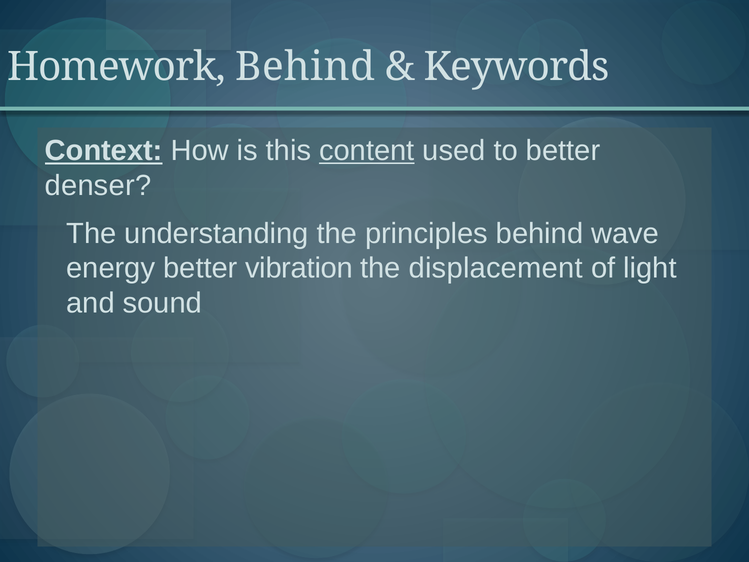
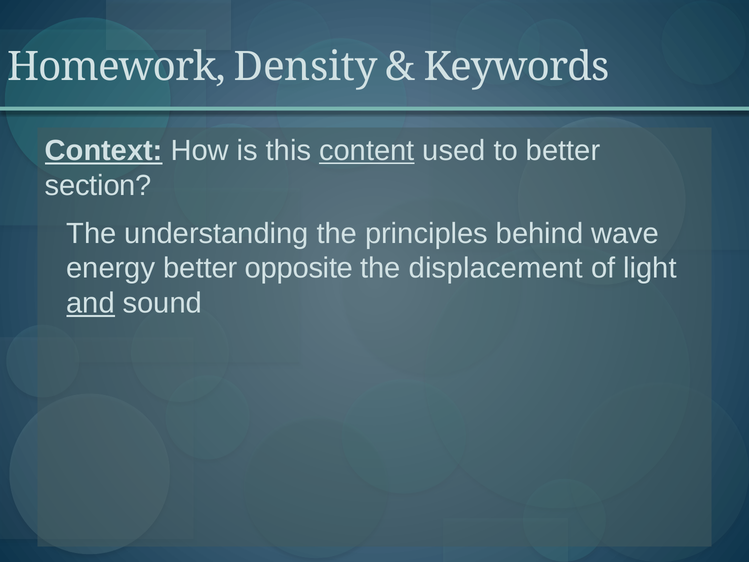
Homework Behind: Behind -> Density
denser: denser -> section
vibration: vibration -> opposite
and underline: none -> present
